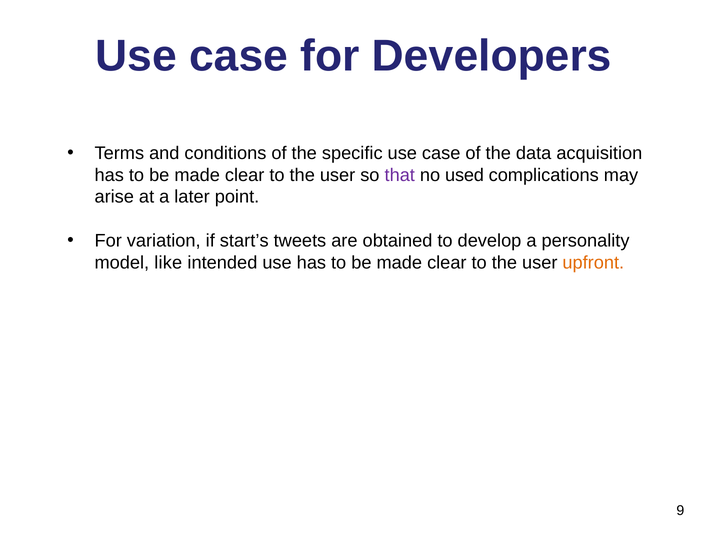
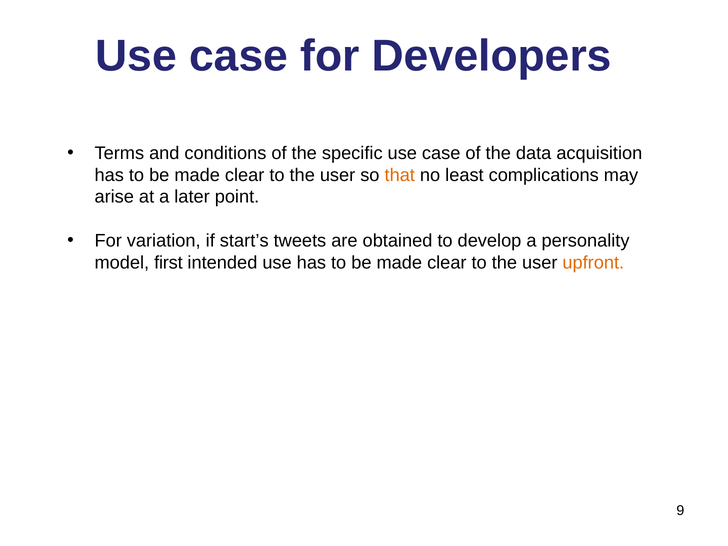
that colour: purple -> orange
used: used -> least
like: like -> first
